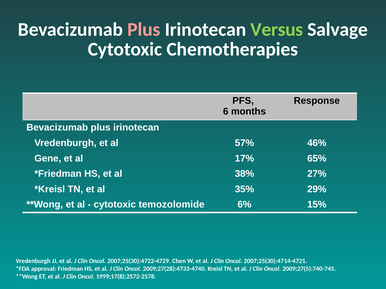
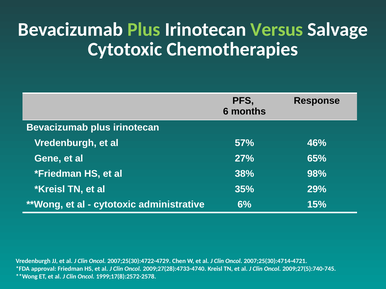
Plus at (144, 30) colour: pink -> light green
17%: 17% -> 27%
27%: 27% -> 98%
temozolomide: temozolomide -> administrative
